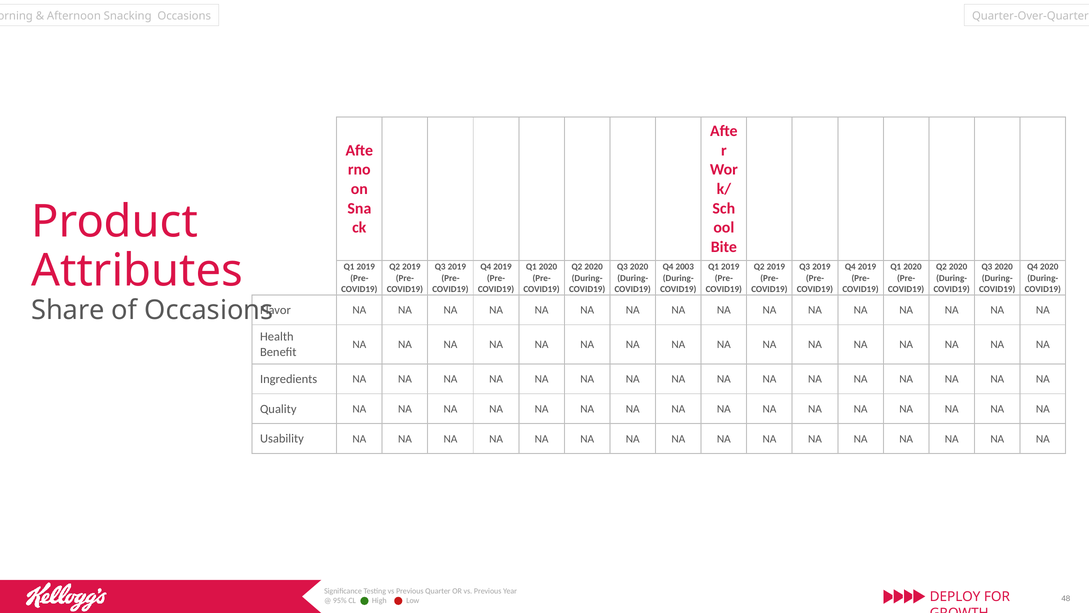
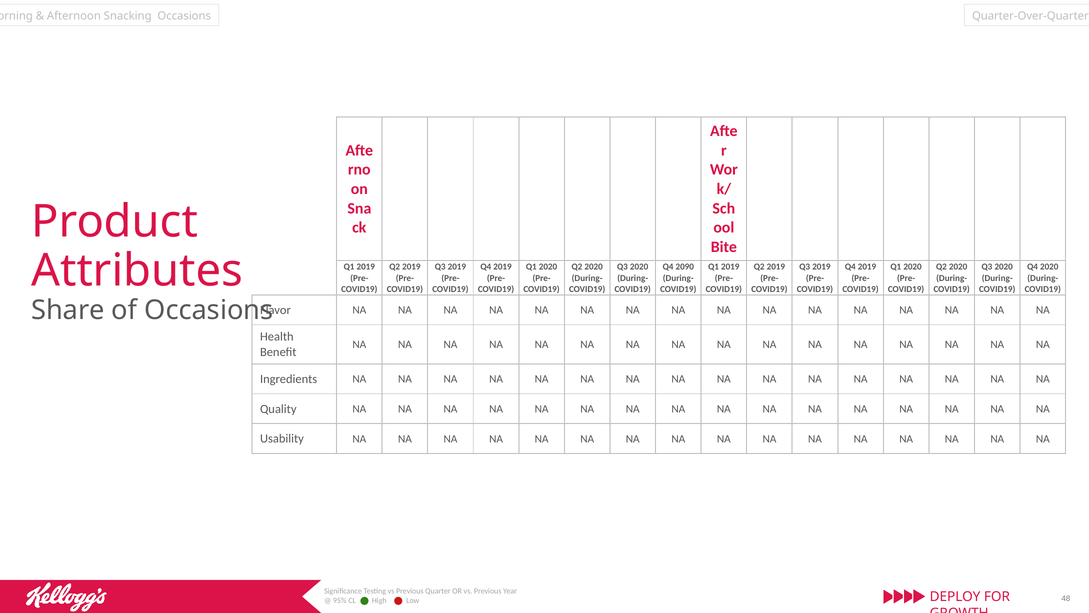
2003: 2003 -> 2090
